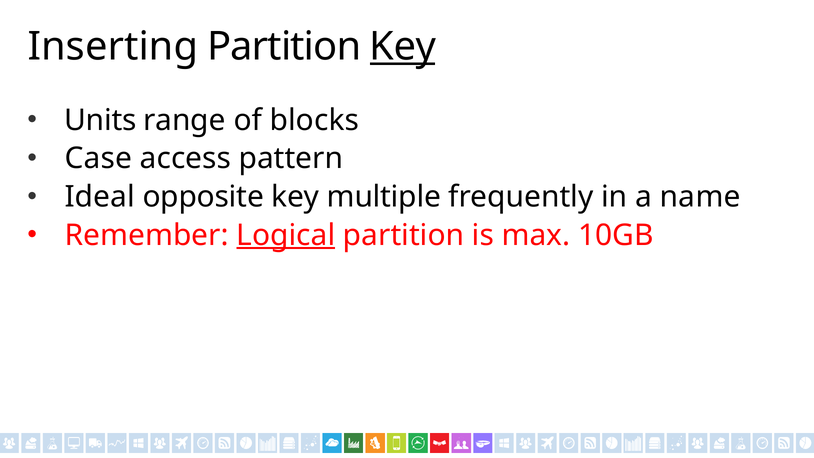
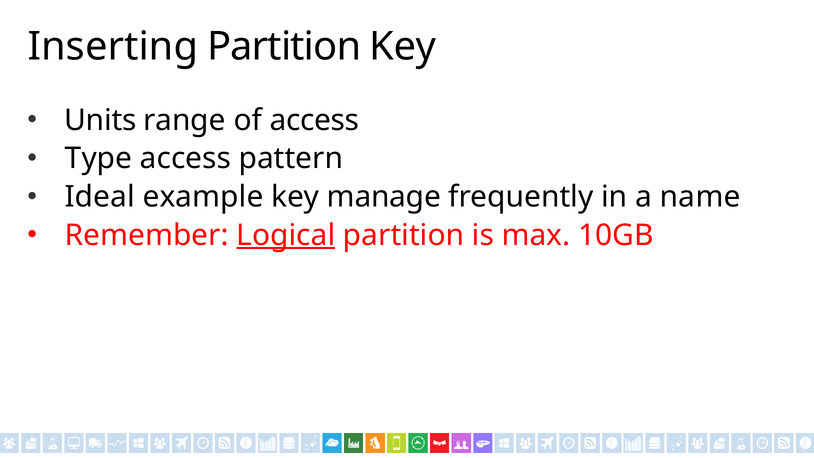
Key at (403, 47) underline: present -> none
of blocks: blocks -> access
Case: Case -> Type
opposite: opposite -> example
multiple: multiple -> manage
